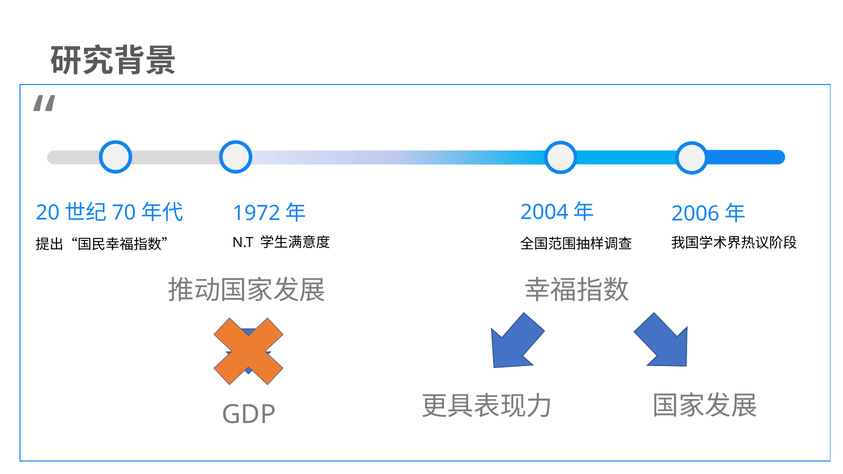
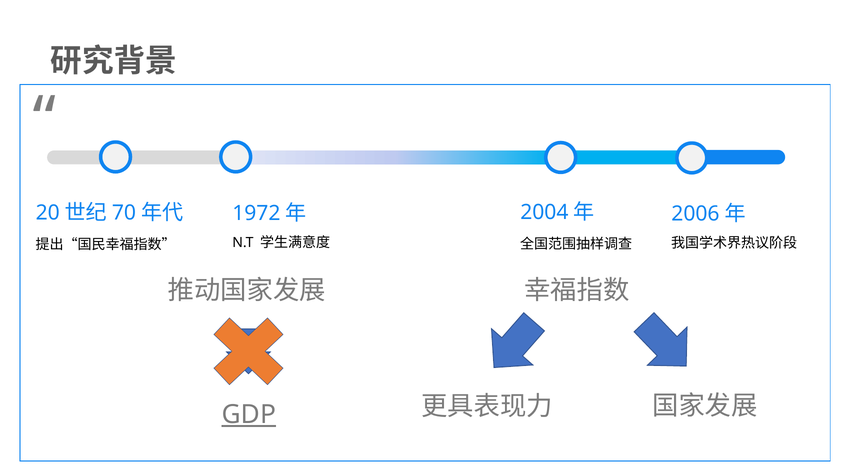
GDP underline: none -> present
